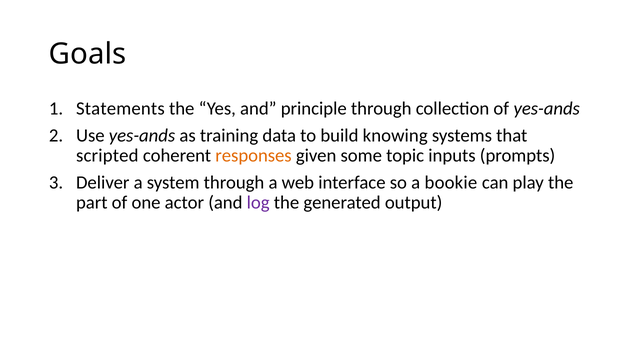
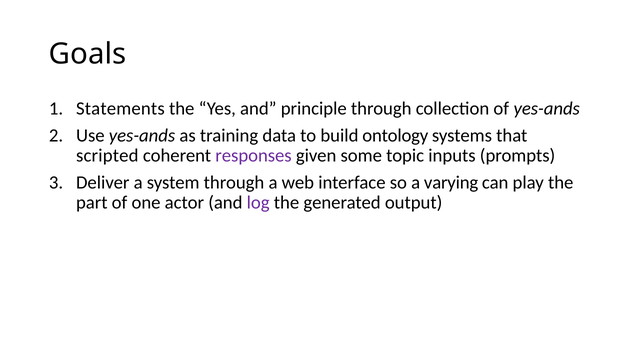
knowing: knowing -> ontology
responses colour: orange -> purple
bookie: bookie -> varying
